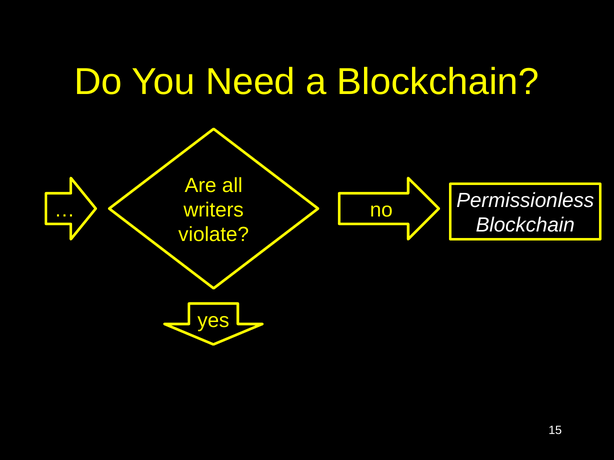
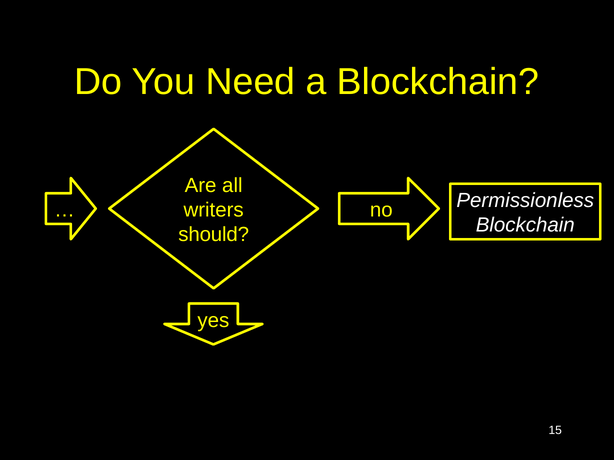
violate: violate -> should
